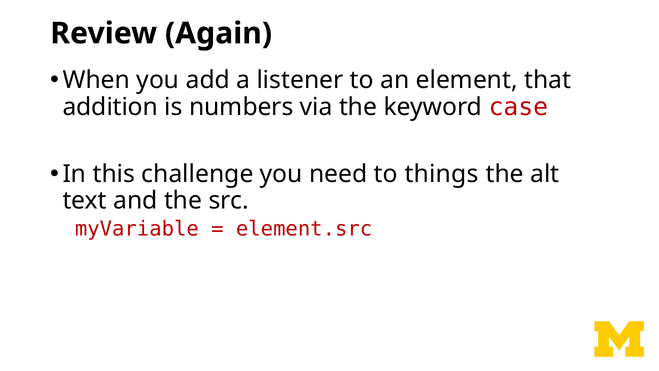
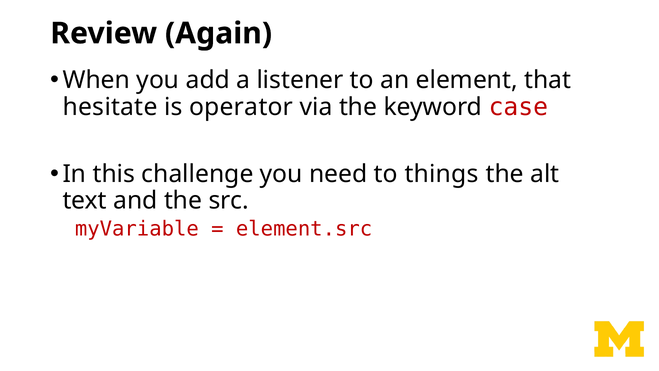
addition: addition -> hesitate
numbers: numbers -> operator
